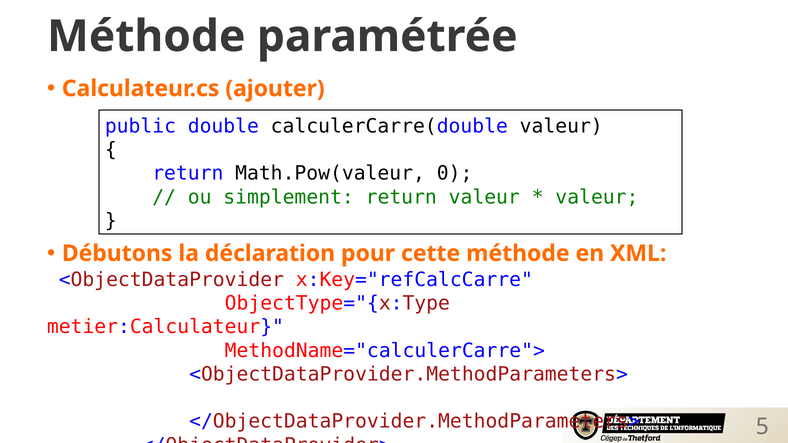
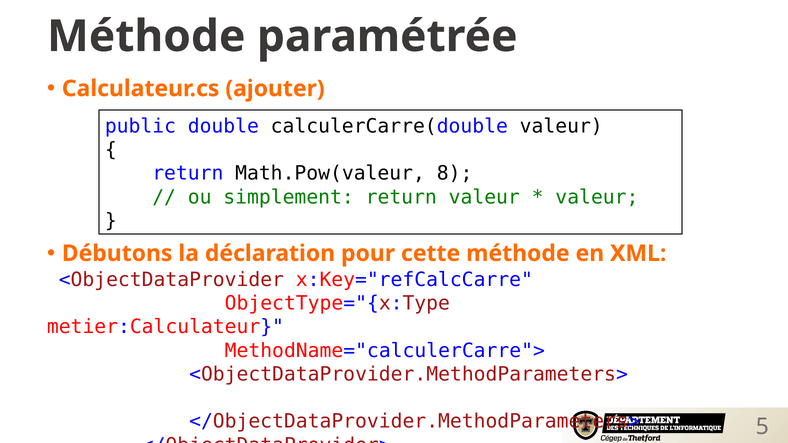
0: 0 -> 8
